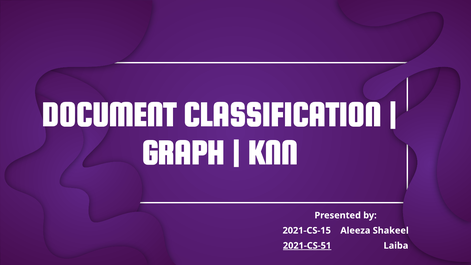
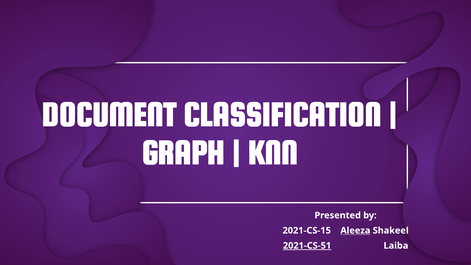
Aleeza underline: none -> present
